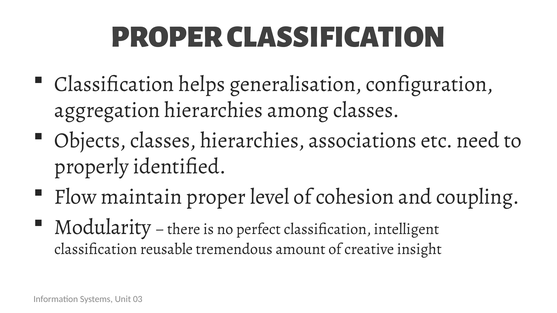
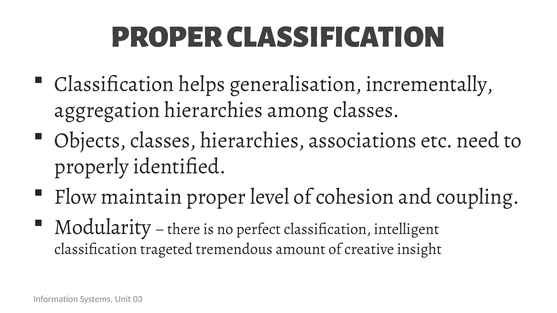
configuration: configuration -> incrementally
reusable: reusable -> trageted
